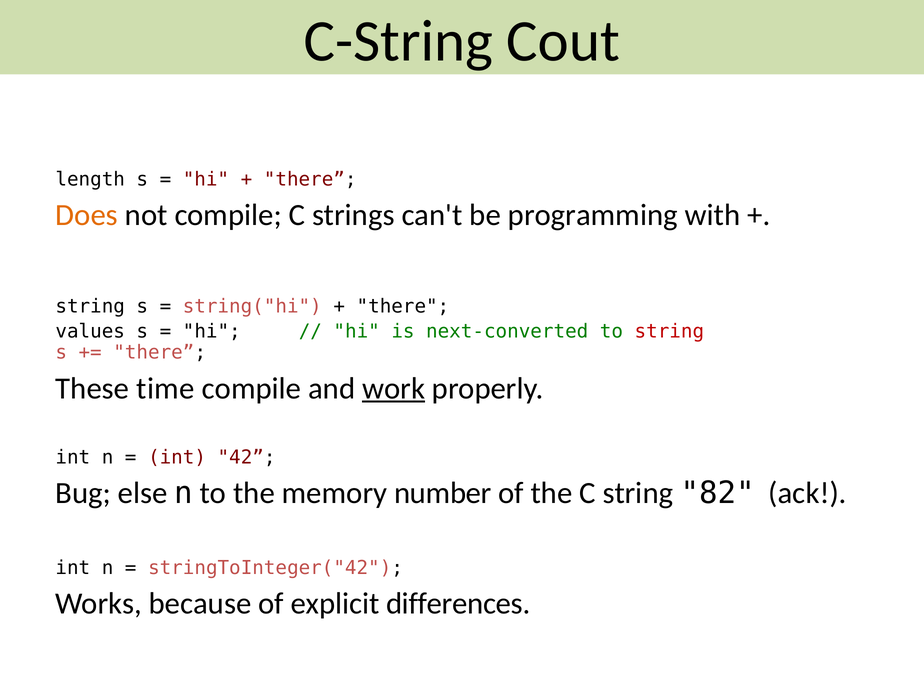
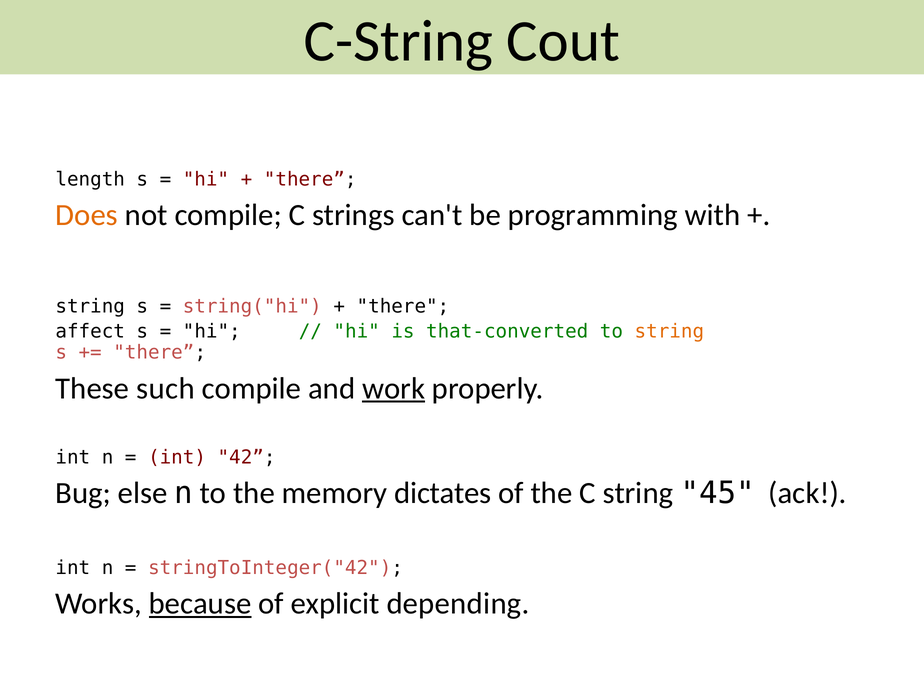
values: values -> affect
next-converted: next-converted -> that-converted
string at (669, 332) colour: red -> orange
time: time -> such
number: number -> dictates
82: 82 -> 45
because underline: none -> present
differences: differences -> depending
